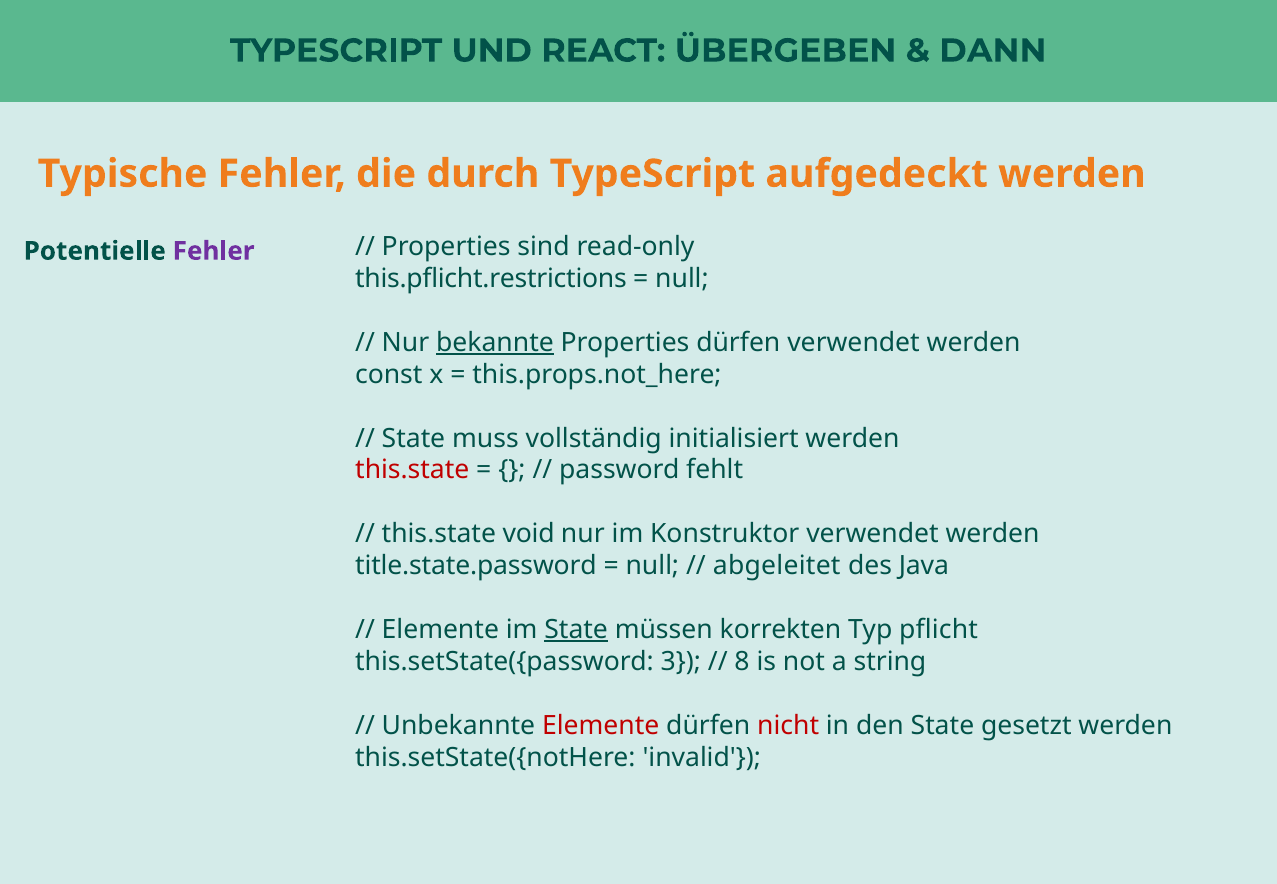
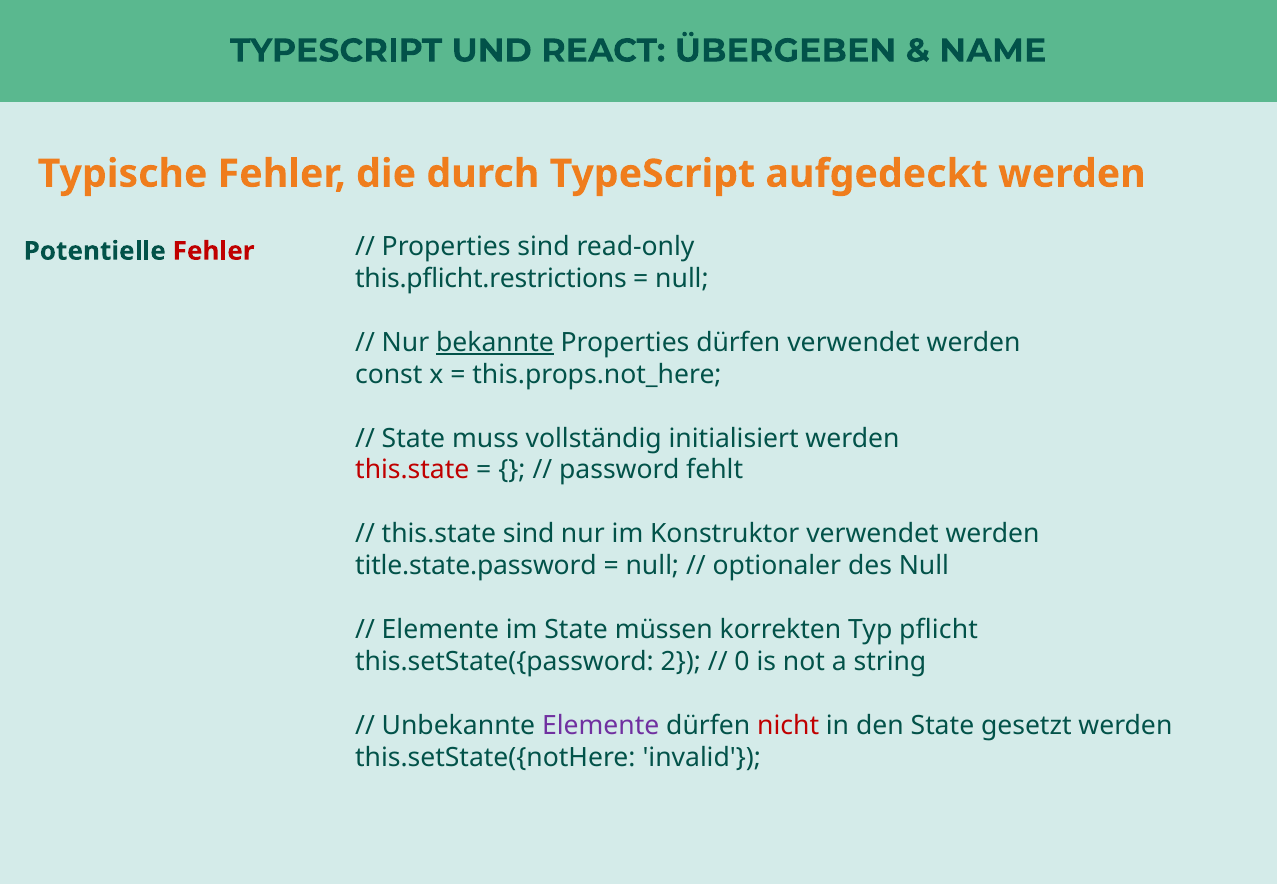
DANN: DANN -> NAME
Fehler at (214, 251) colour: purple -> red
this.state void: void -> sind
abgeleitet: abgeleitet -> optionaler
des Java: Java -> Null
State at (576, 630) underline: present -> none
3: 3 -> 2
8: 8 -> 0
Elemente at (601, 726) colour: red -> purple
